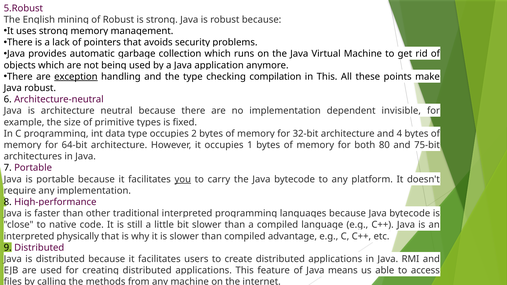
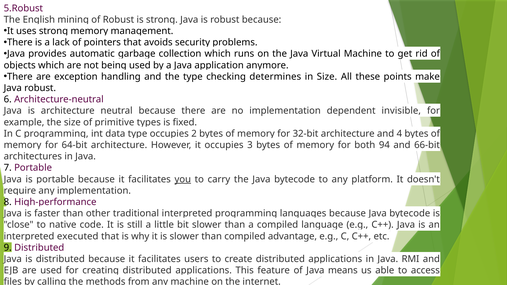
exception underline: present -> none
compilation: compilation -> determines
in This: This -> Size
1: 1 -> 3
80: 80 -> 94
75-bit: 75-bit -> 66-bit
physically: physically -> executed
